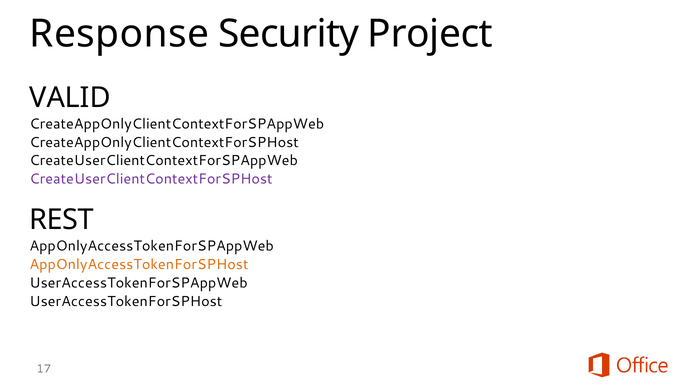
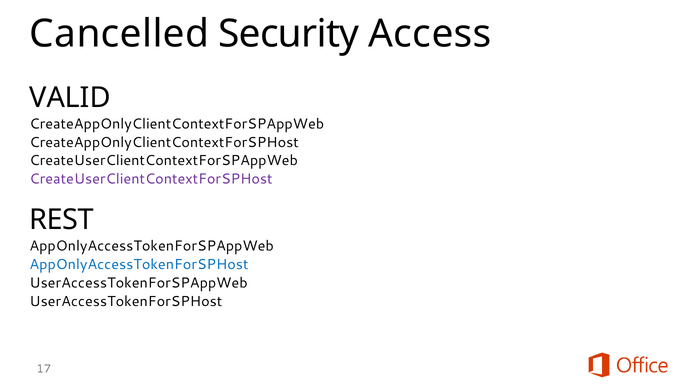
Response: Response -> Cancelled
Project: Project -> Access
AppOnlyAccessTokenForSPHost colour: orange -> blue
